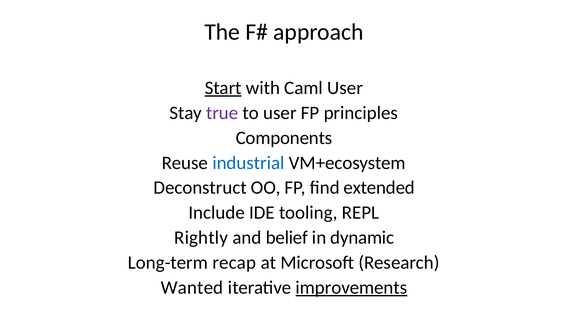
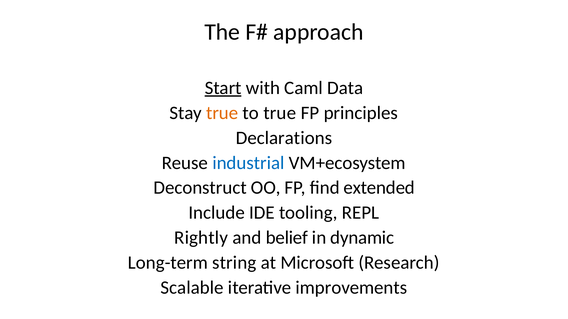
Caml User: User -> Data
true at (222, 113) colour: purple -> orange
to user: user -> true
Components: Components -> Declarations
recap: recap -> string
Wanted: Wanted -> Scalable
improvements underline: present -> none
